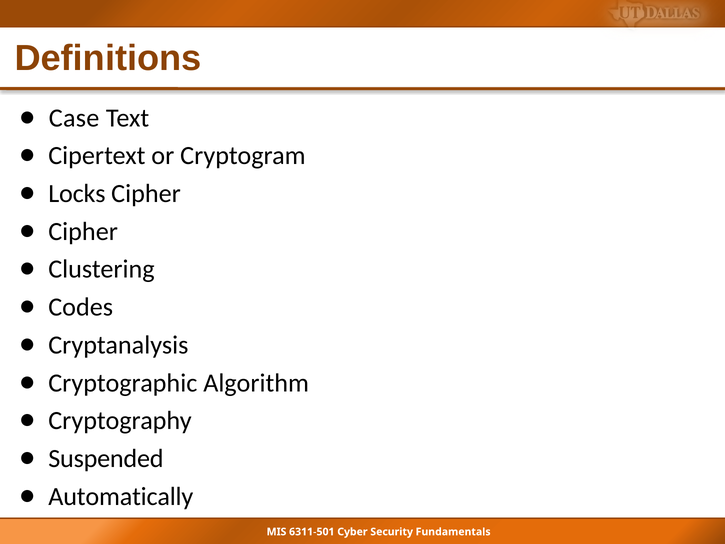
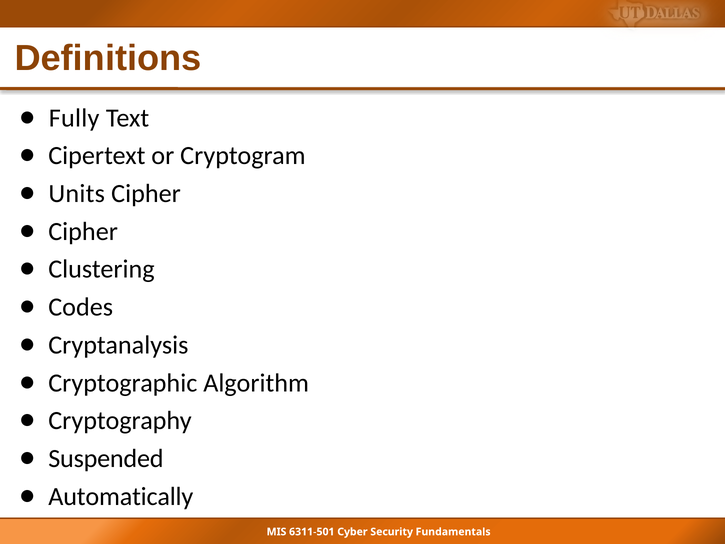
Case: Case -> Fully
Locks: Locks -> Units
